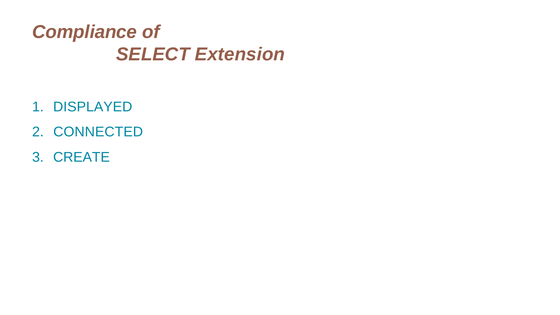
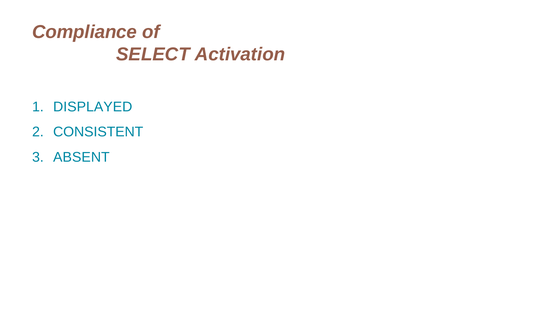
Extension: Extension -> Activation
CONNECTED: CONNECTED -> CONSISTENT
CREATE: CREATE -> ABSENT
